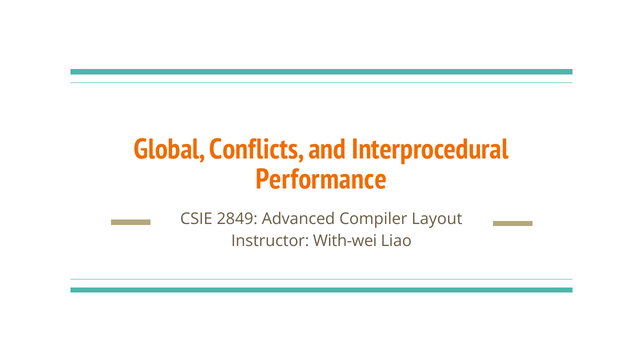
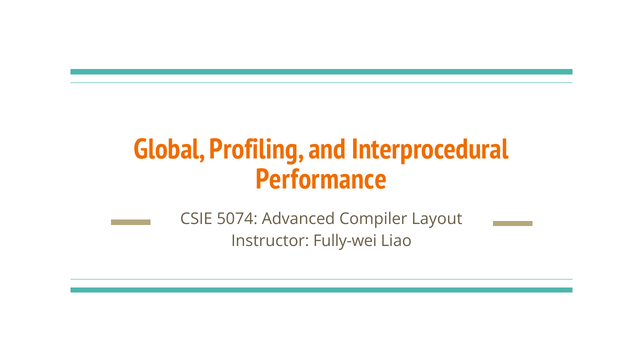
Conflicts: Conflicts -> Profiling
2849: 2849 -> 5074
With-wei: With-wei -> Fully-wei
